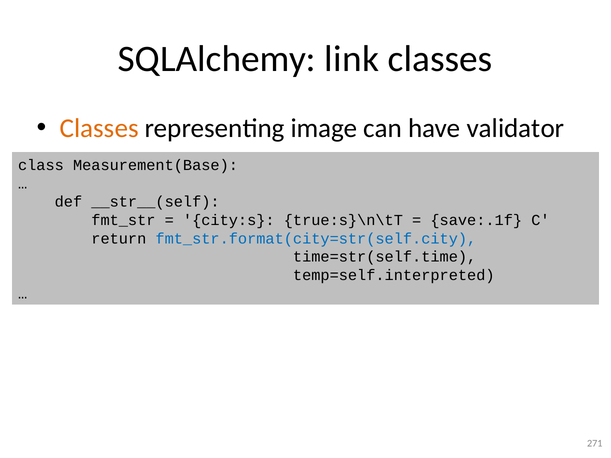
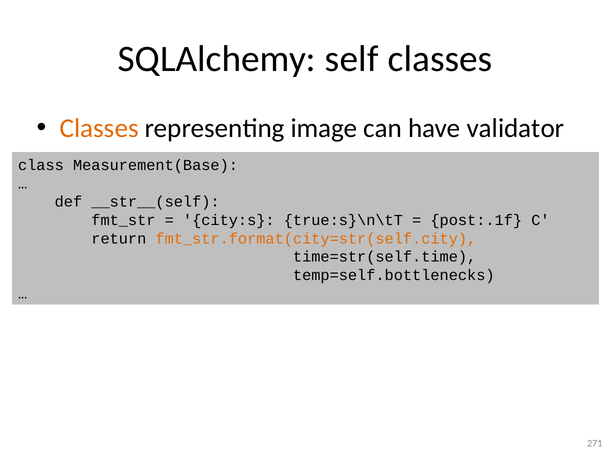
link: link -> self
save:.1f: save:.1f -> post:.1f
fmt_str.format(city=str(self.city colour: blue -> orange
temp=self.interpreted: temp=self.interpreted -> temp=self.bottlenecks
